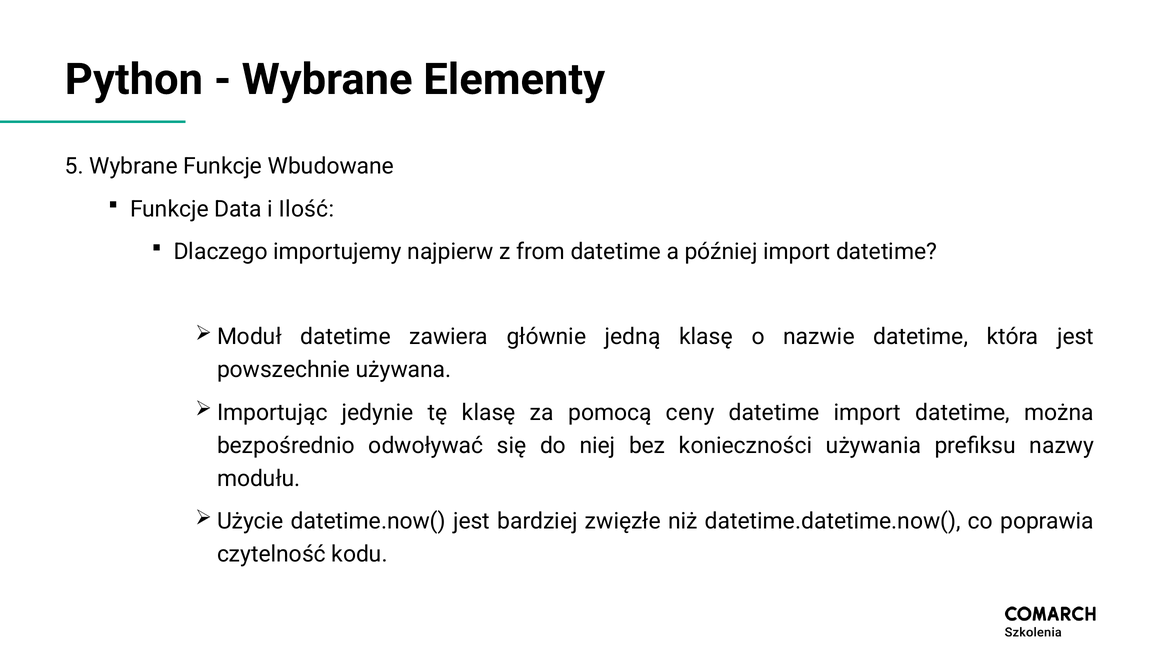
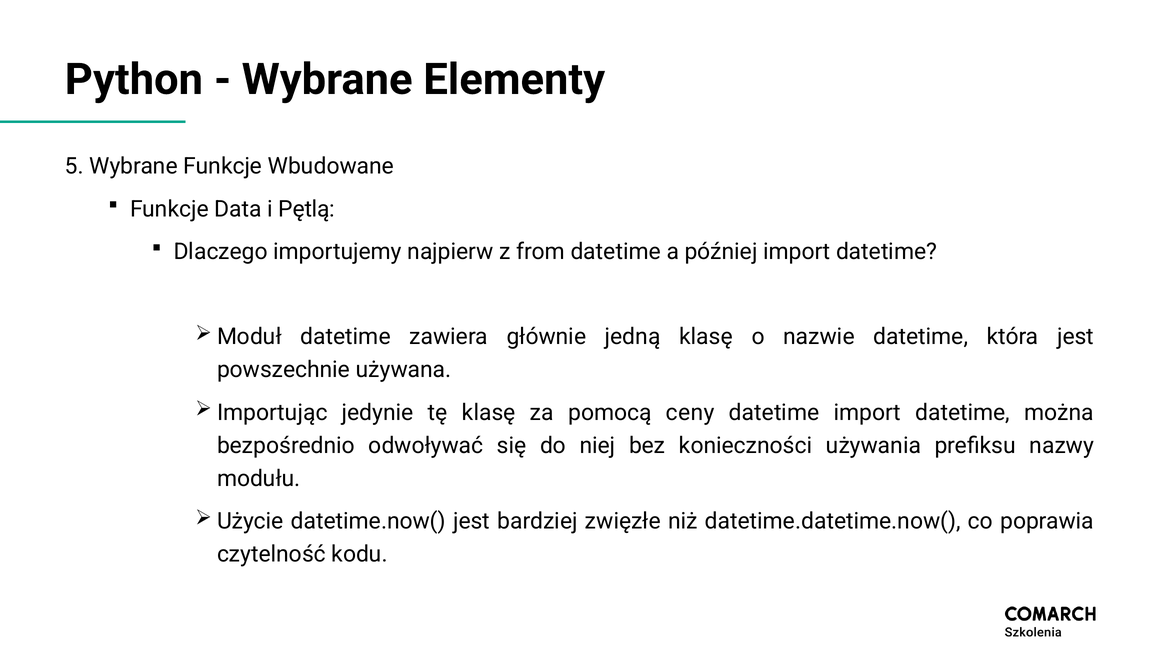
Ilość: Ilość -> Pętlą
